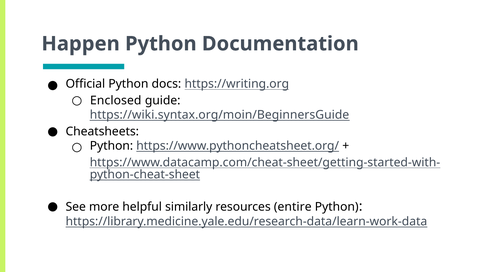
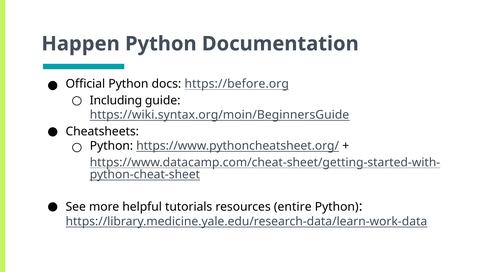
https://writing.org: https://writing.org -> https://before.org
Enclosed: Enclosed -> Including
similarly: similarly -> tutorials
